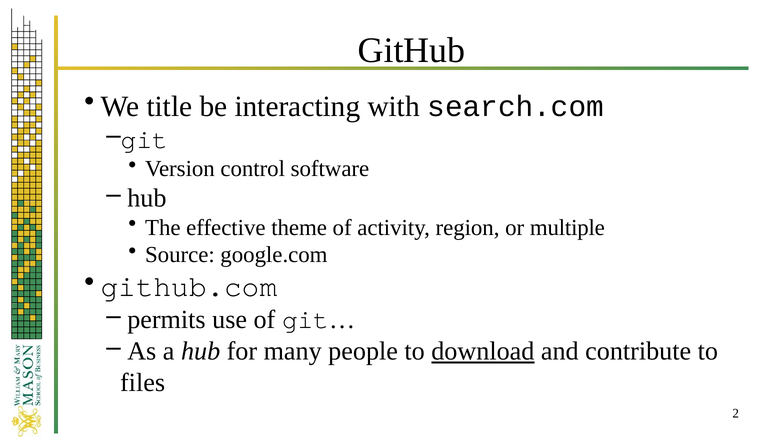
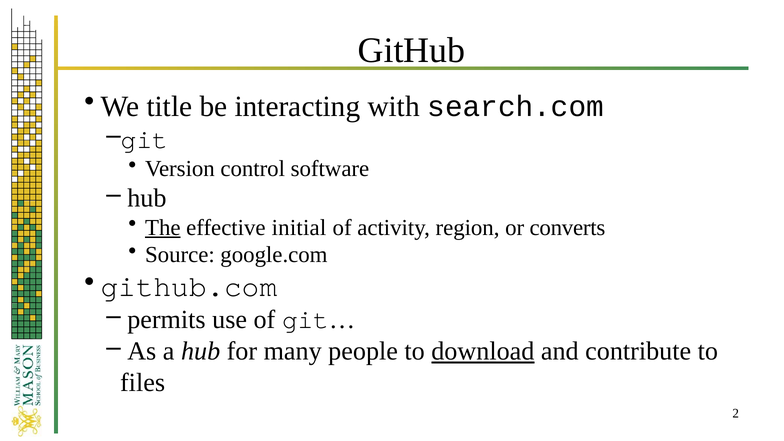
The underline: none -> present
theme: theme -> initial
multiple: multiple -> converts
